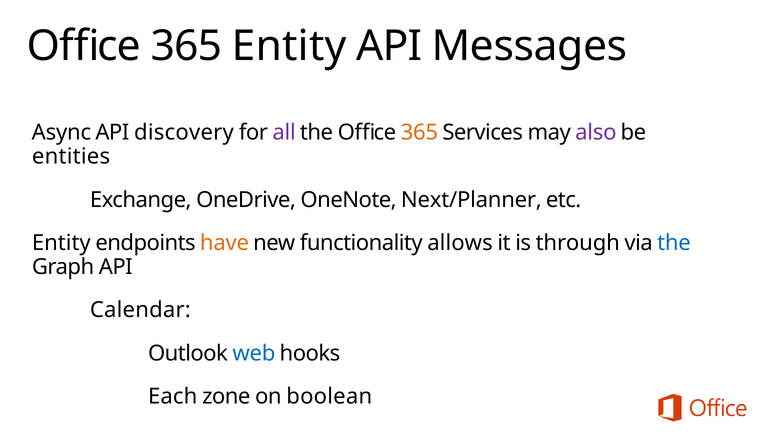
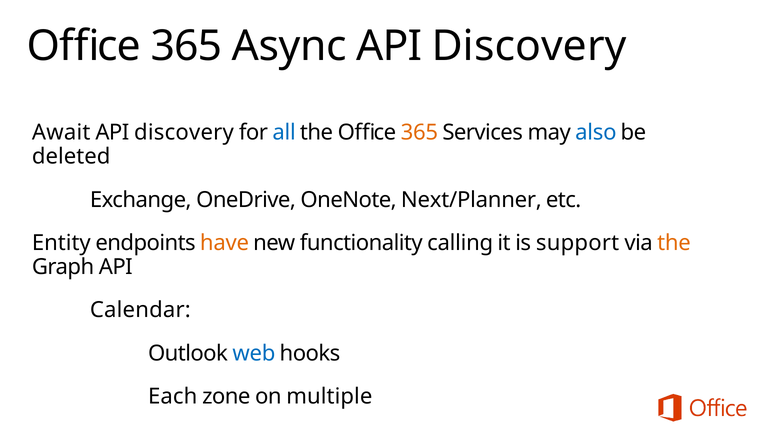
365 Entity: Entity -> Async
Messages at (529, 46): Messages -> Discovery
Async: Async -> Await
all colour: purple -> blue
also colour: purple -> blue
entities: entities -> deleted
allows: allows -> calling
through: through -> support
the at (674, 243) colour: blue -> orange
boolean: boolean -> multiple
